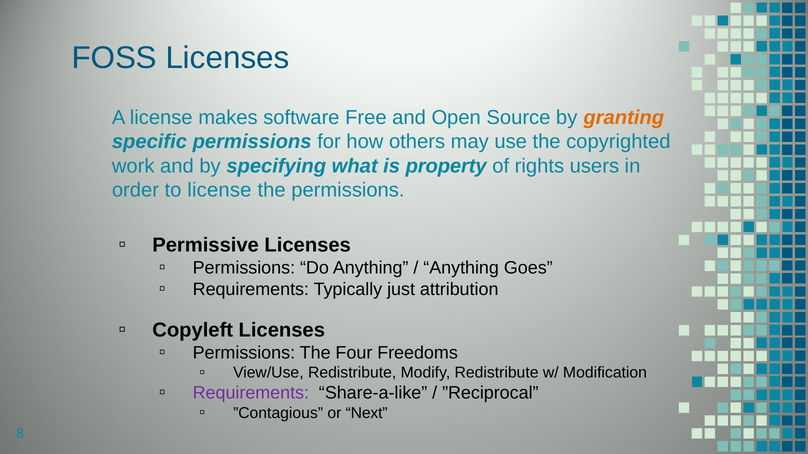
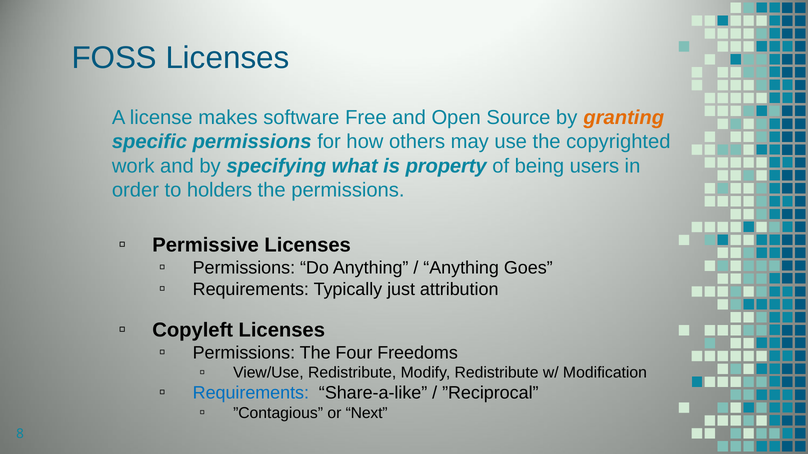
rights: rights -> being
to license: license -> holders
Requirements at (251, 394) colour: purple -> blue
